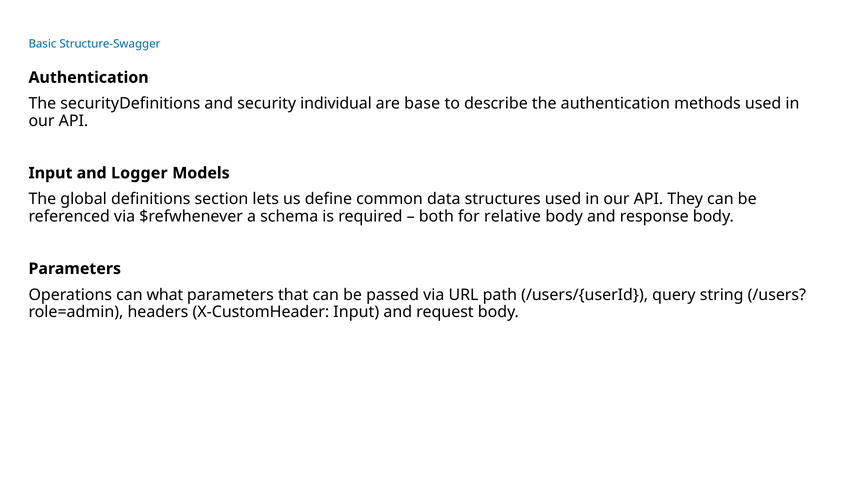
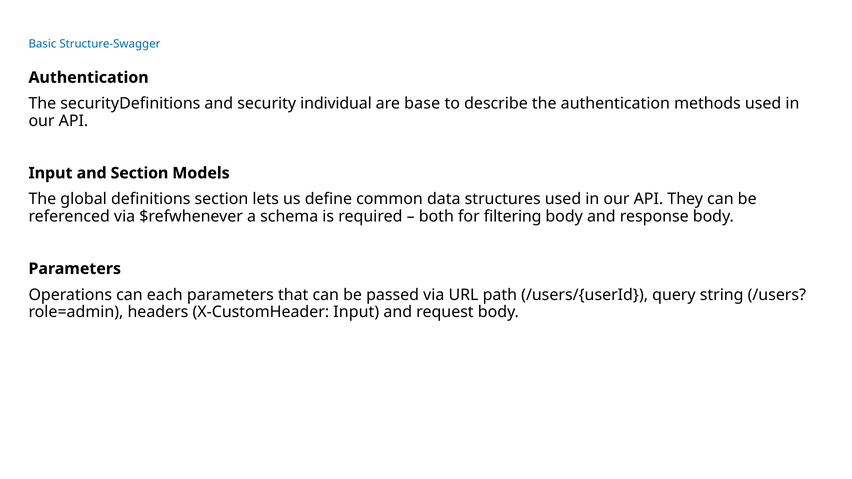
and Logger: Logger -> Section
relative: relative -> filtering
what: what -> each
